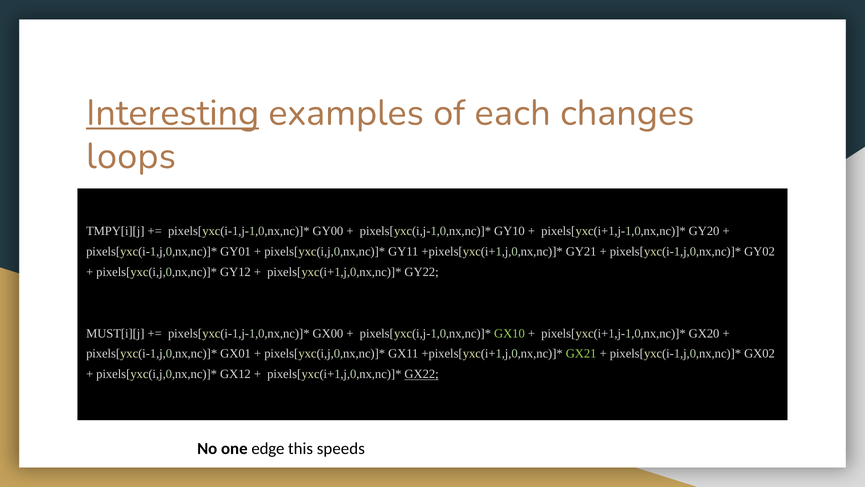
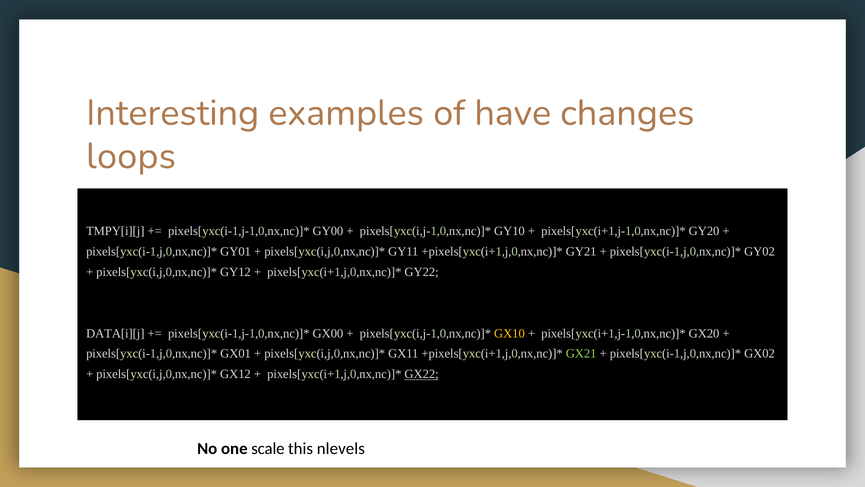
Interesting underline: present -> none
each: each -> have
MUST[i][j: MUST[i][j -> DATA[i][j
GX10 colour: light green -> yellow
edge: edge -> scale
speeds: speeds -> nlevels
